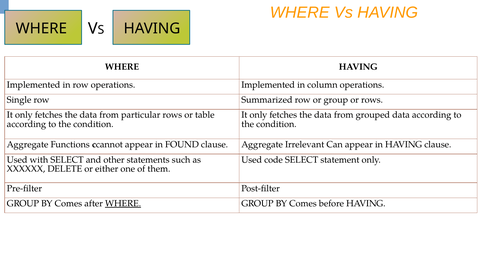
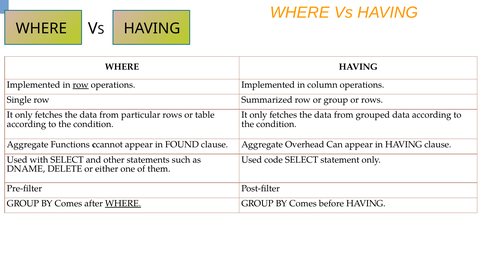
row at (81, 85) underline: none -> present
Irrelevant: Irrelevant -> Overhead
XXXXXX: XXXXXX -> DNAME
